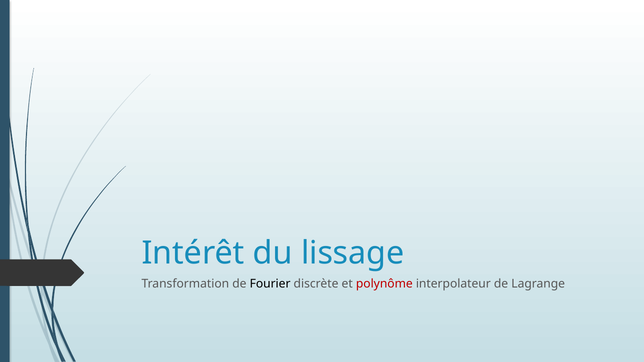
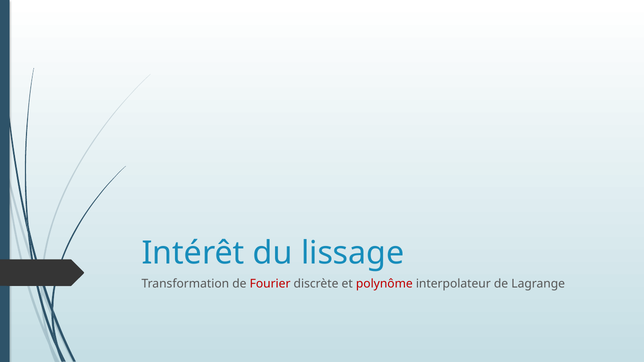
Fourier colour: black -> red
